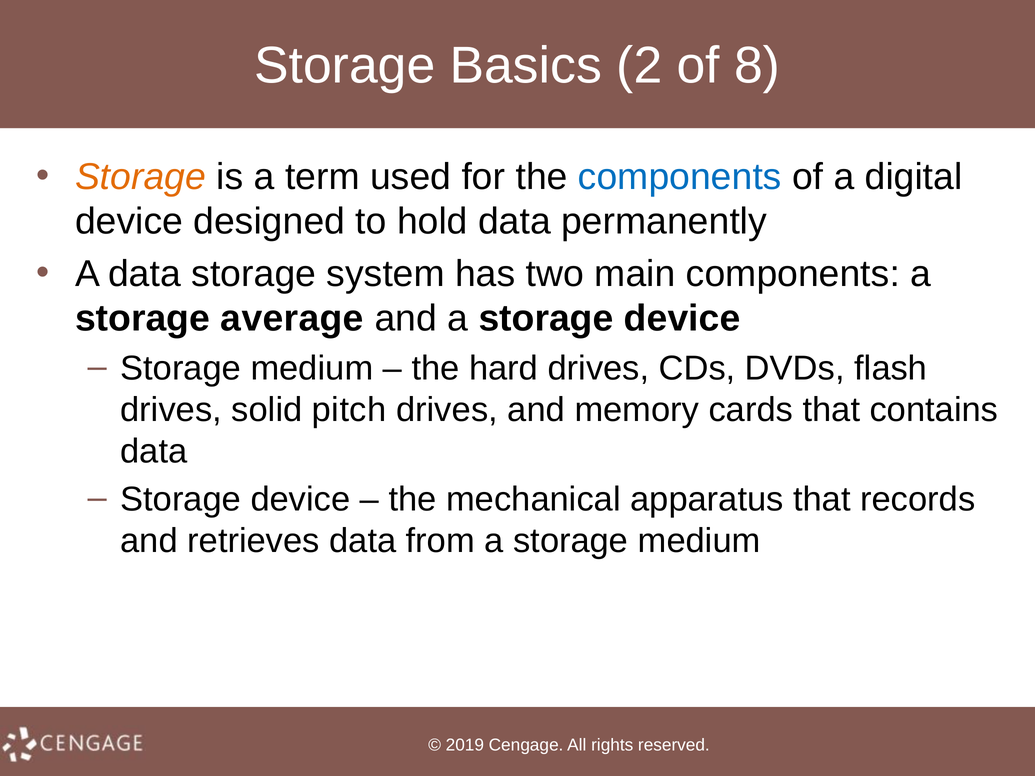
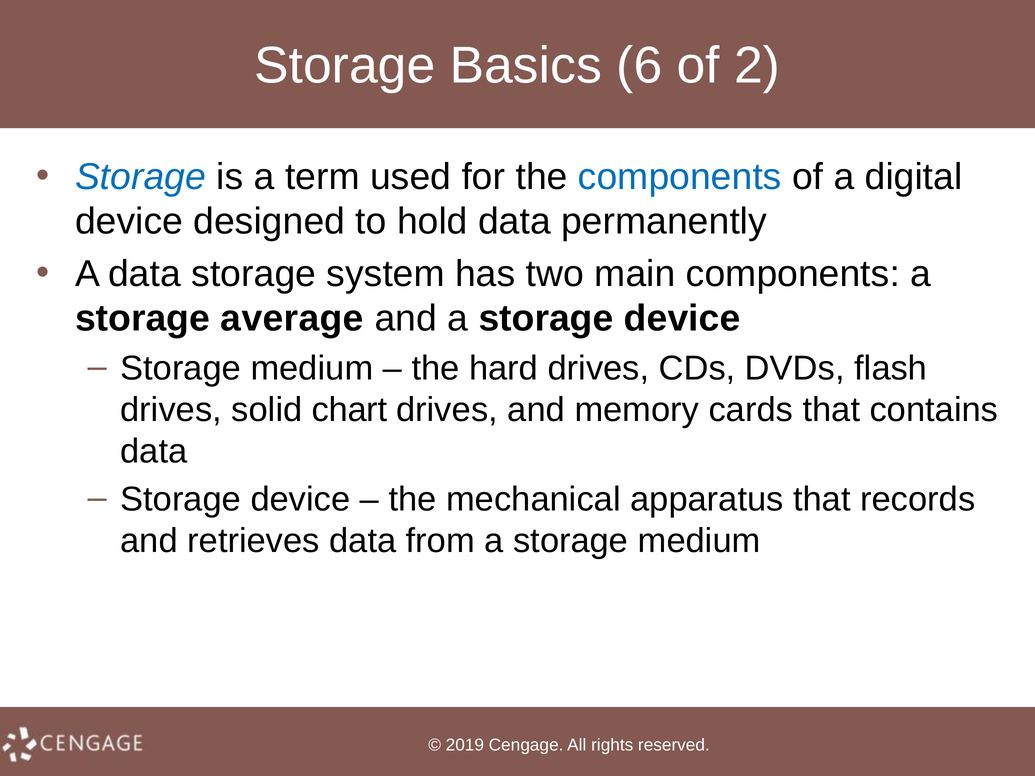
2: 2 -> 6
8: 8 -> 2
Storage at (140, 177) colour: orange -> blue
pitch: pitch -> chart
